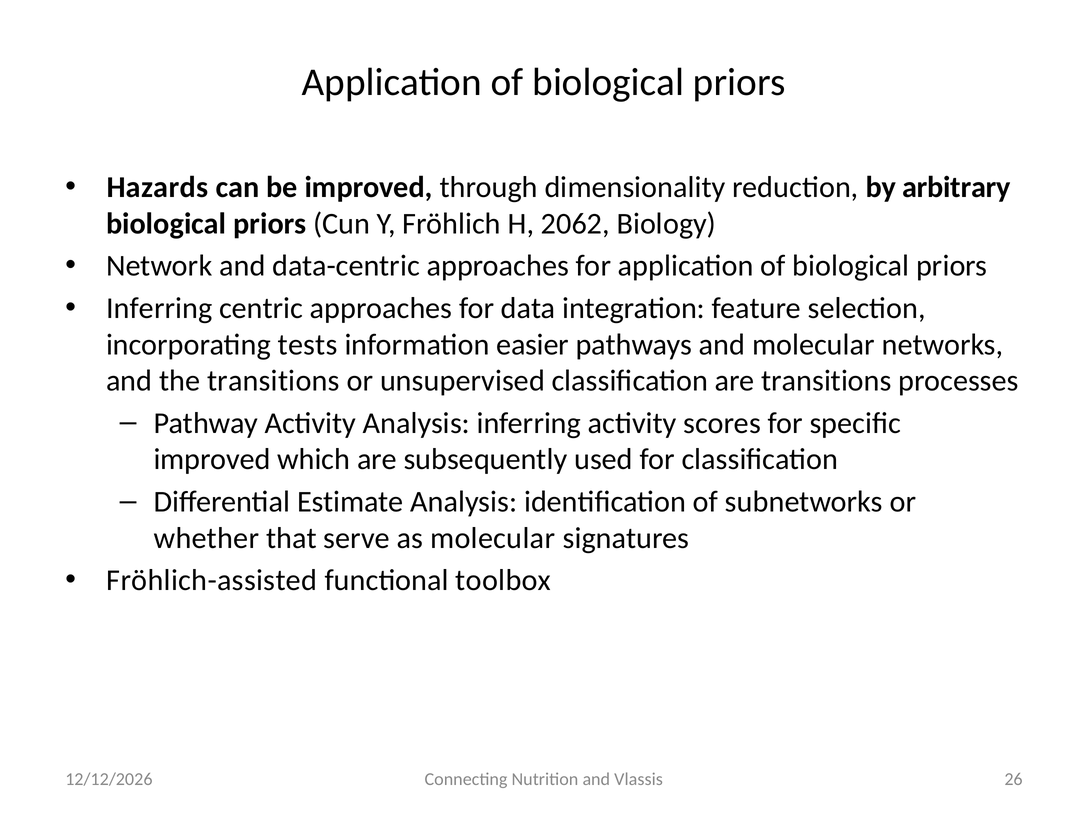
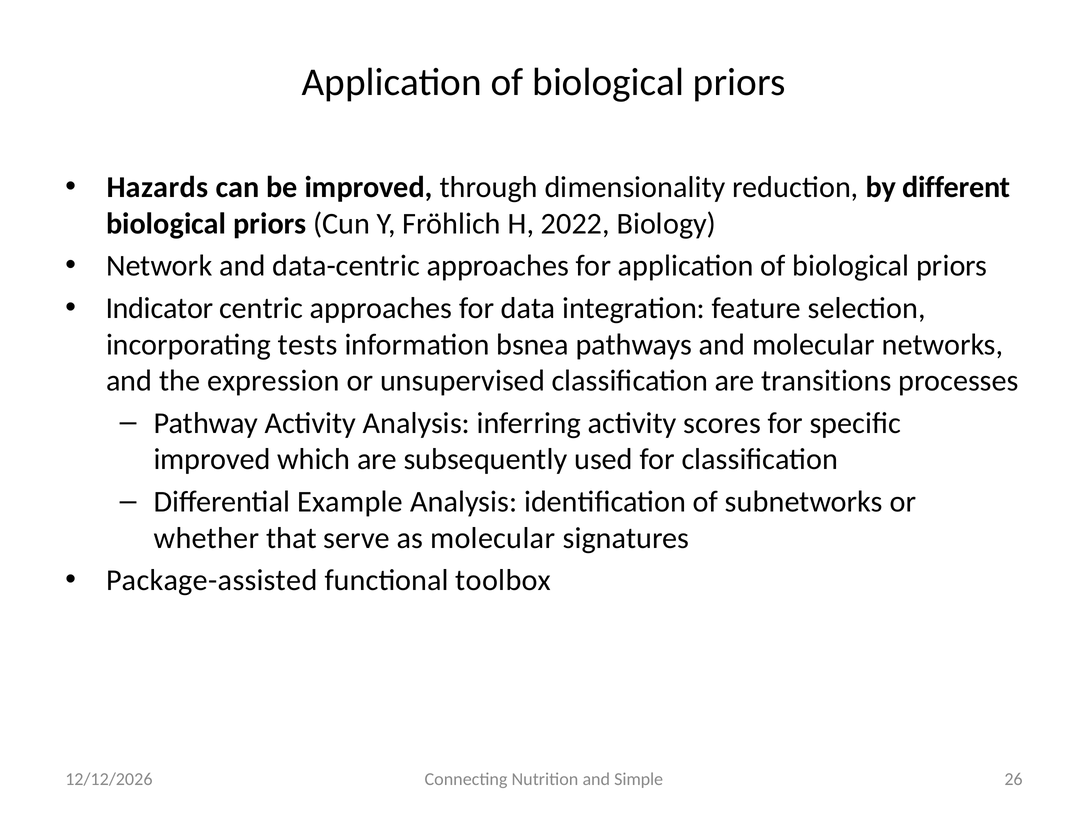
arbitrary: arbitrary -> different
2062: 2062 -> 2022
Inferring at (159, 308): Inferring -> Indicator
easier: easier -> bsnea
the transitions: transitions -> expression
Estimate: Estimate -> Example
Fröhlich-assisted: Fröhlich-assisted -> Package-assisted
Vlassis: Vlassis -> Simple
